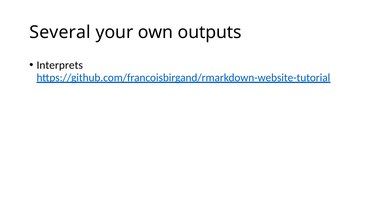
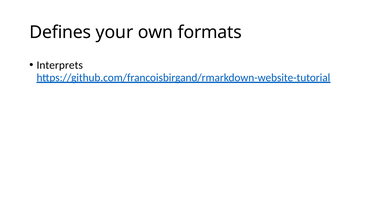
Several: Several -> Defines
outputs: outputs -> formats
